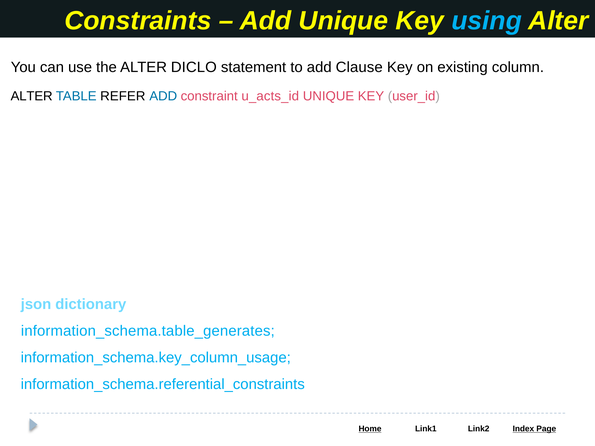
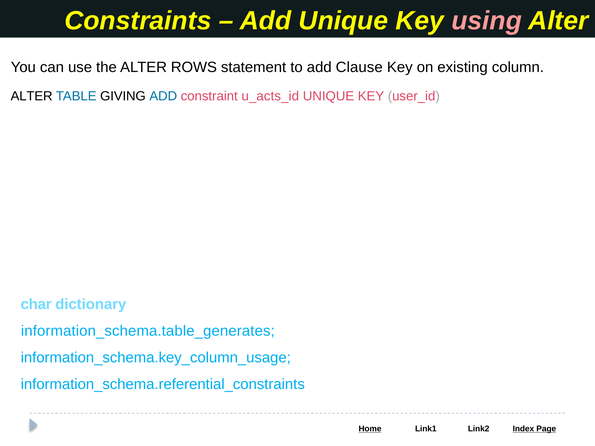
using colour: light blue -> pink
DICLO: DICLO -> ROWS
REFER: REFER -> GIVING
json: json -> char
